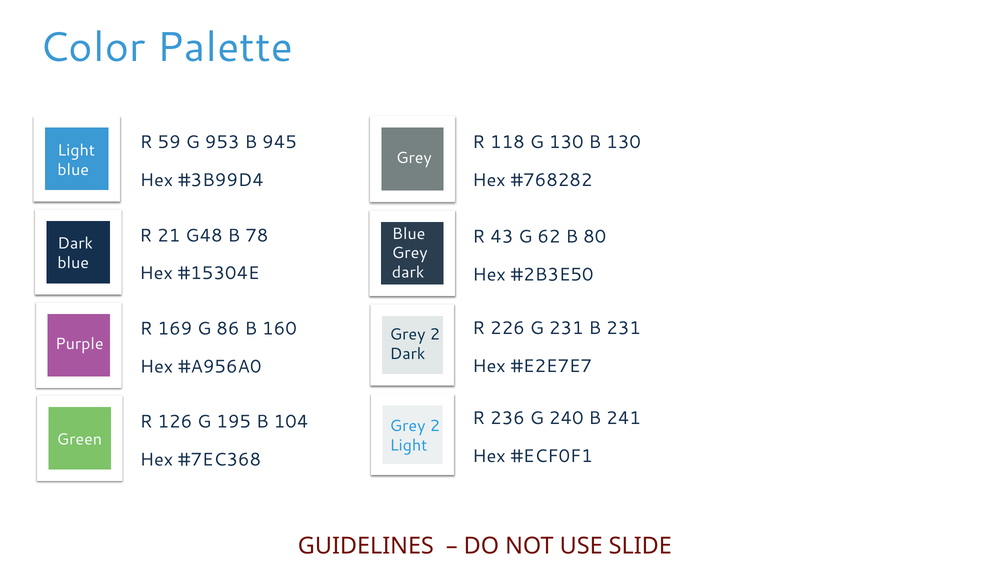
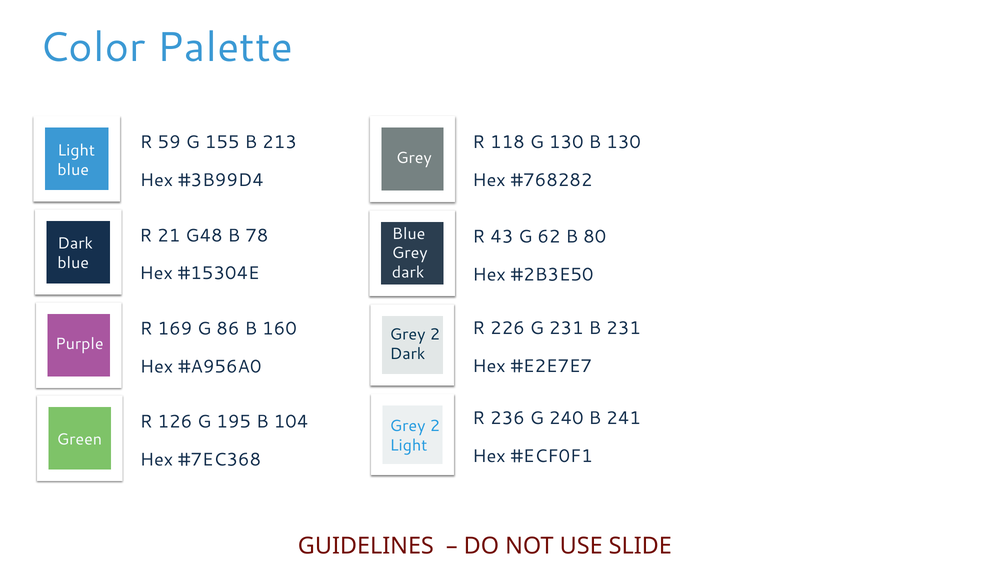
953: 953 -> 155
945: 945 -> 213
